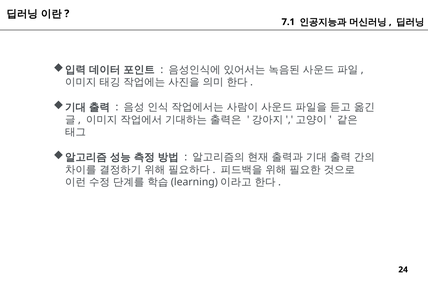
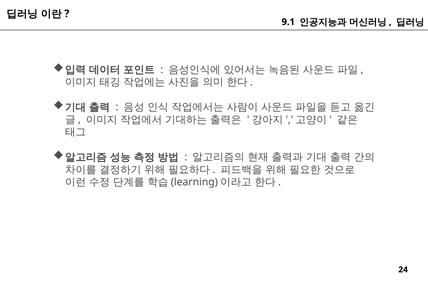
7.1: 7.1 -> 9.1
